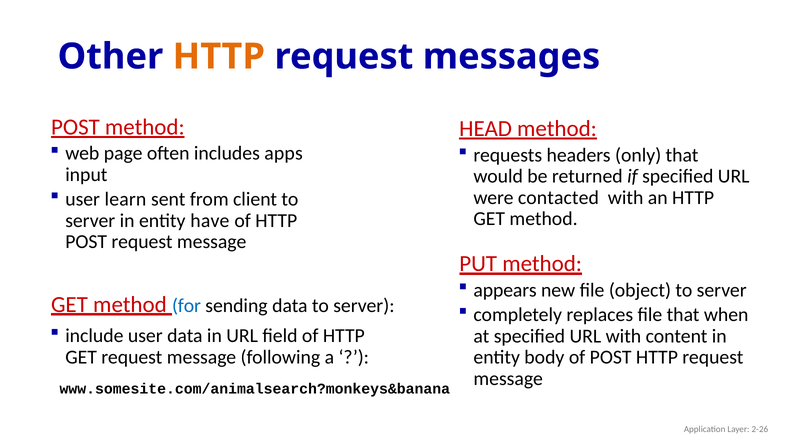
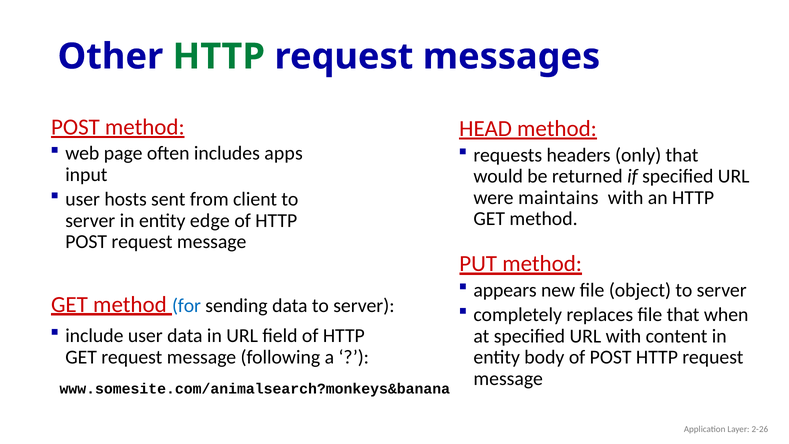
HTTP at (219, 57) colour: orange -> green
learn: learn -> hosts
contacted: contacted -> maintains
have: have -> edge
